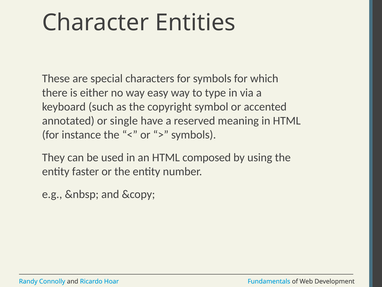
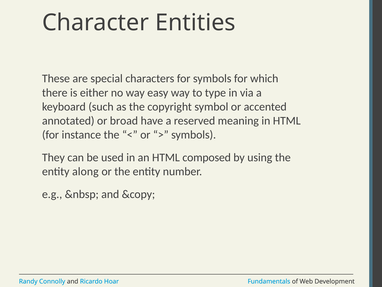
single: single -> broad
faster: faster -> along
